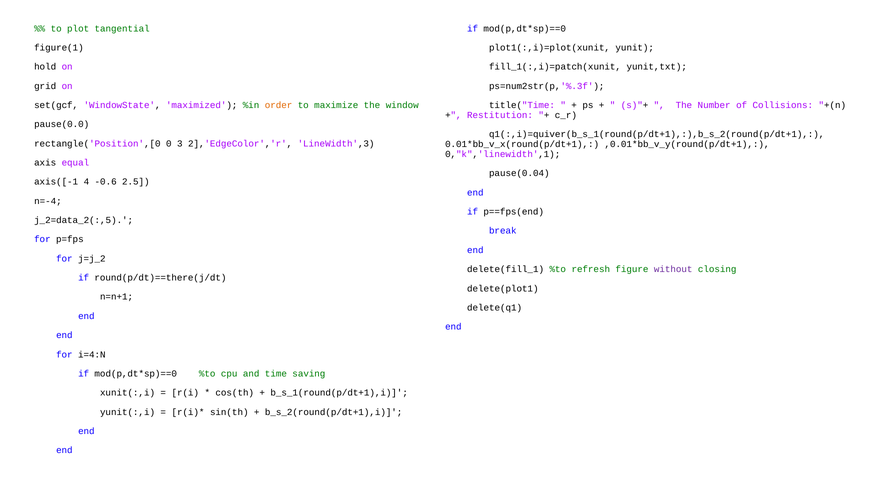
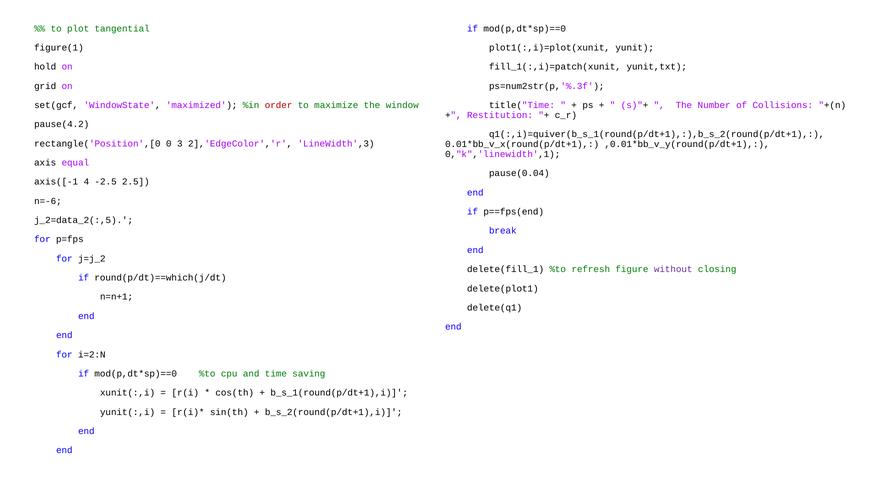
order colour: orange -> red
pause(0.0: pause(0.0 -> pause(4.2
-0.6: -0.6 -> -2.5
n=-4: n=-4 -> n=-6
round(p/dt)==there(j/dt: round(p/dt)==there(j/dt -> round(p/dt)==which(j/dt
i=4:N: i=4:N -> i=2:N
